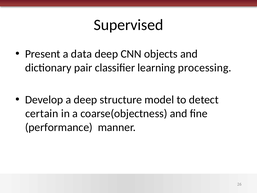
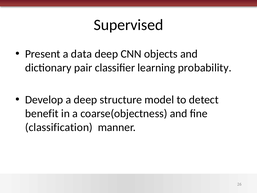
processing: processing -> probability
certain: certain -> benefit
performance: performance -> classification
